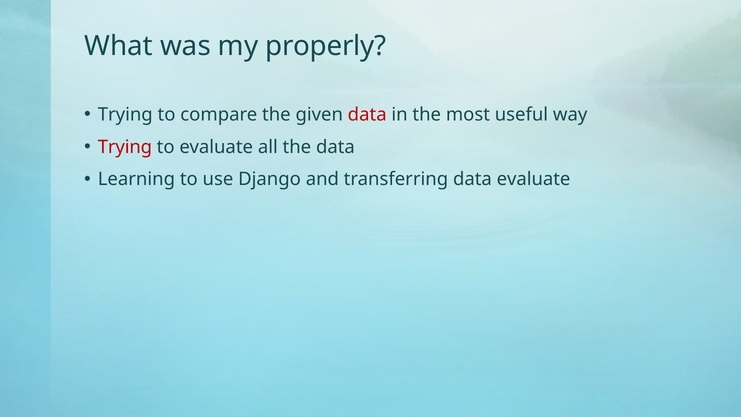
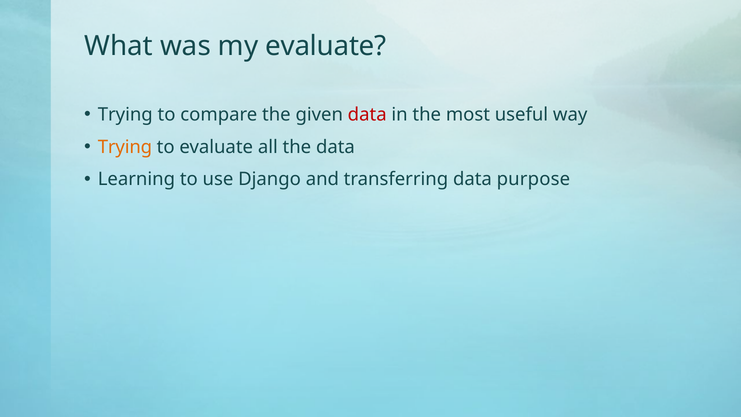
my properly: properly -> evaluate
Trying at (125, 147) colour: red -> orange
data evaluate: evaluate -> purpose
